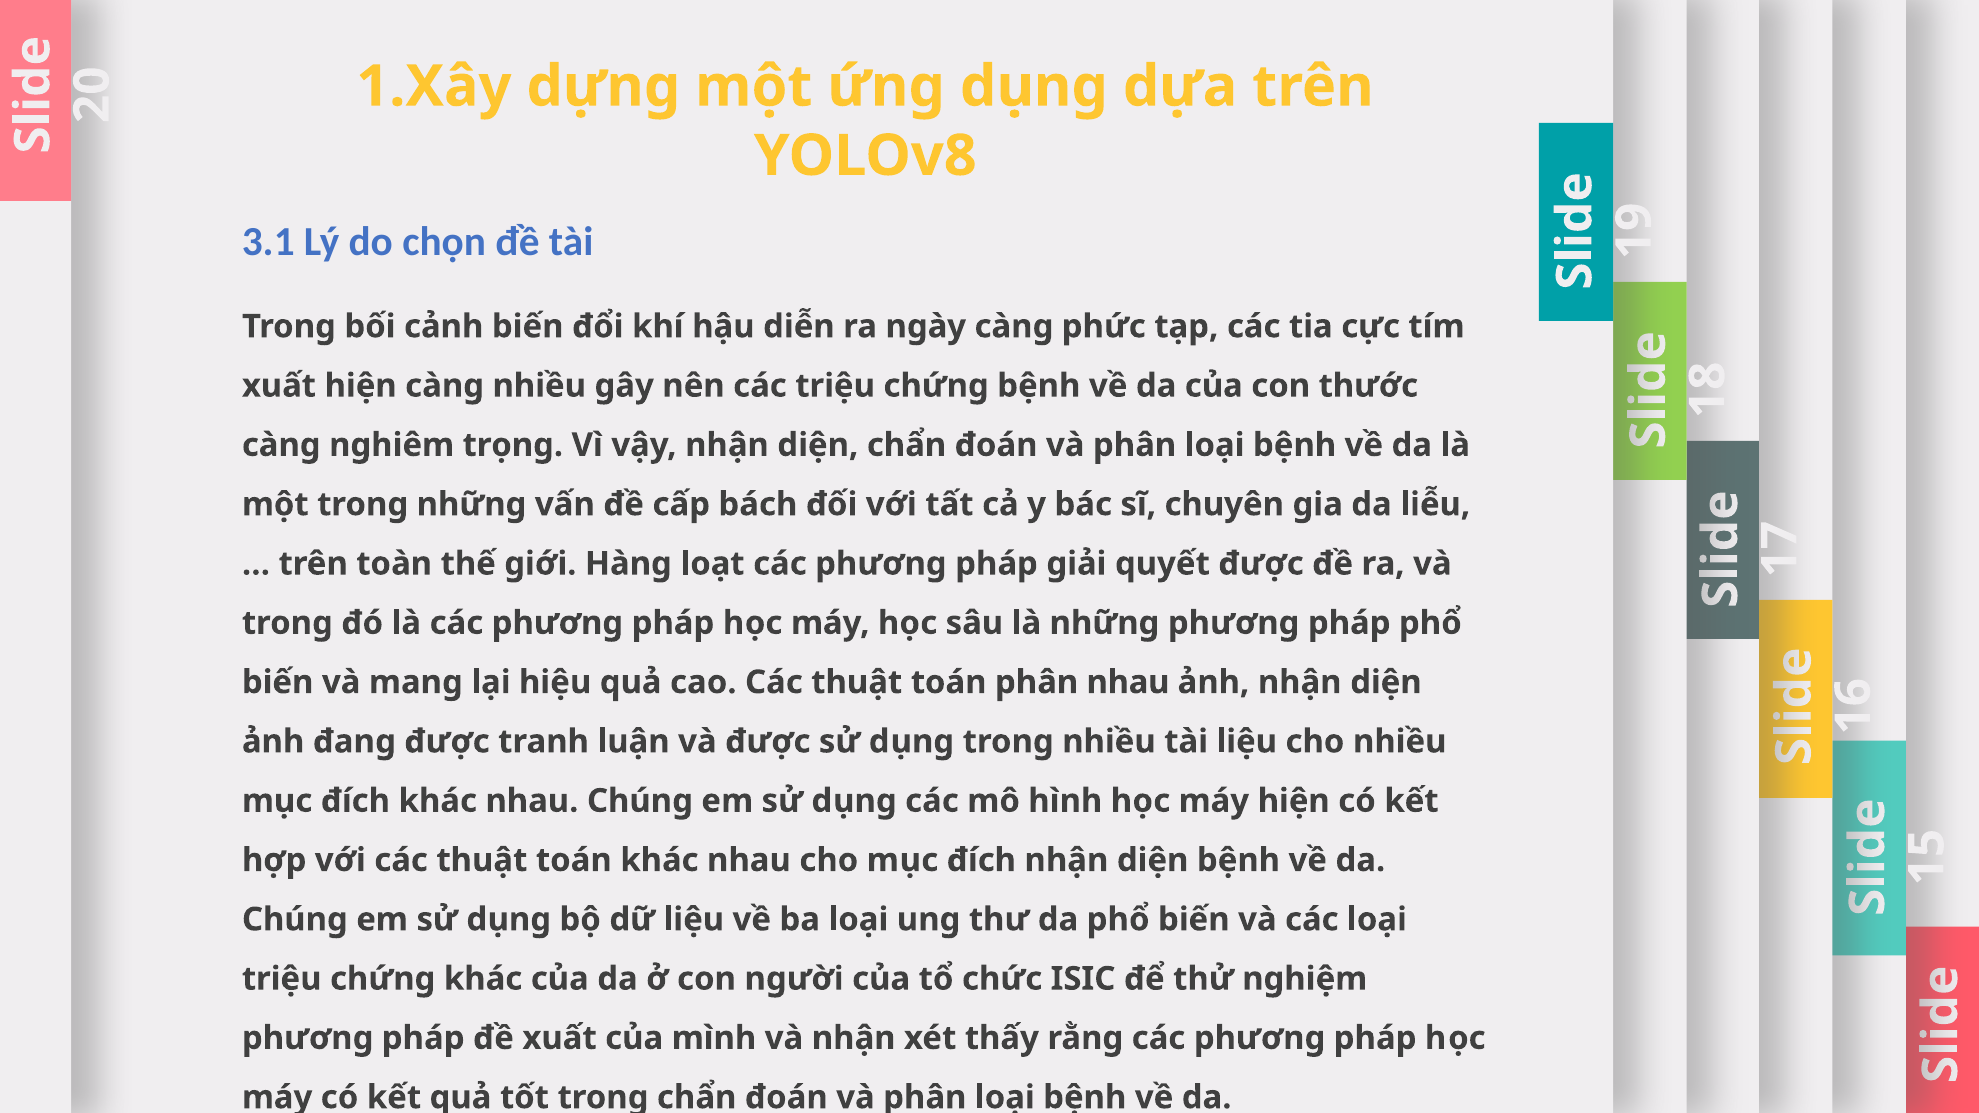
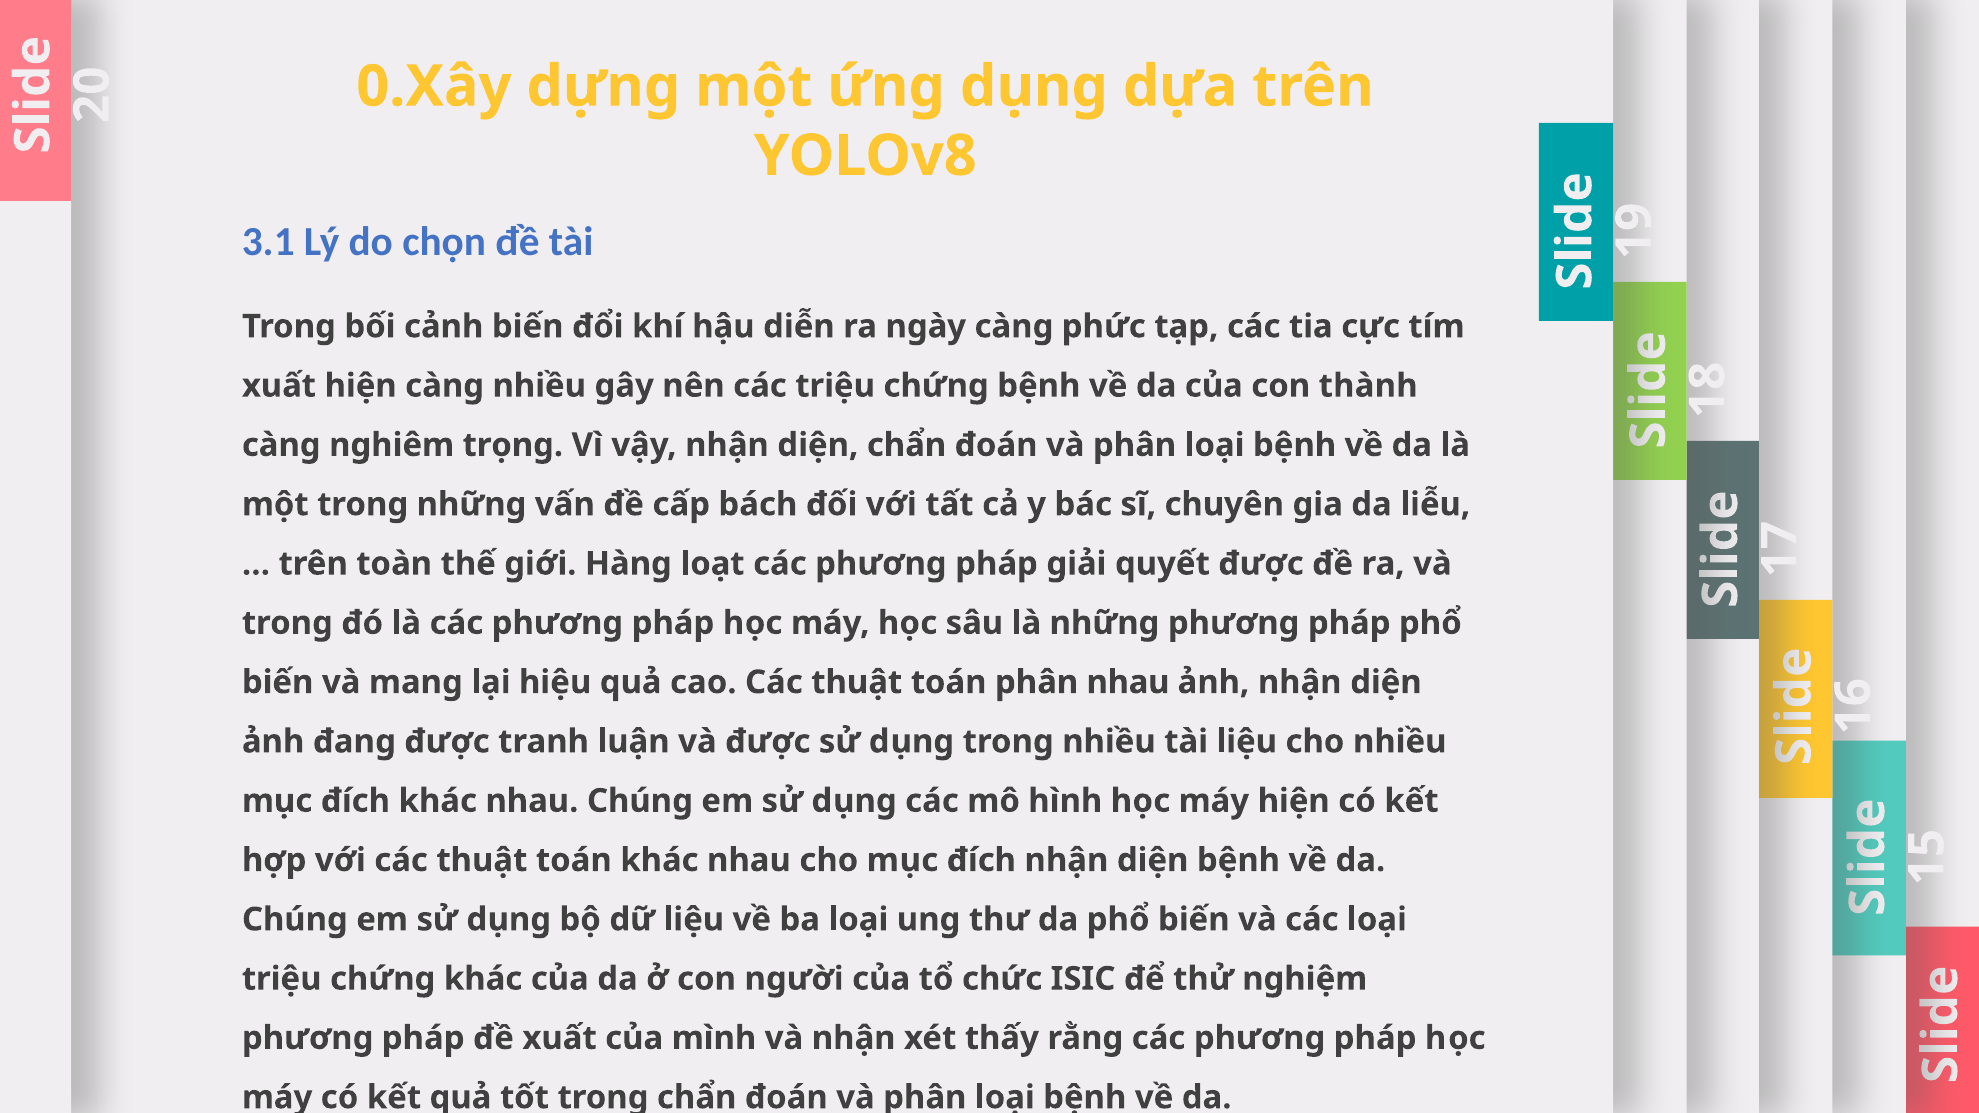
1.Xây: 1.Xây -> 0.Xây
thước: thước -> thành
